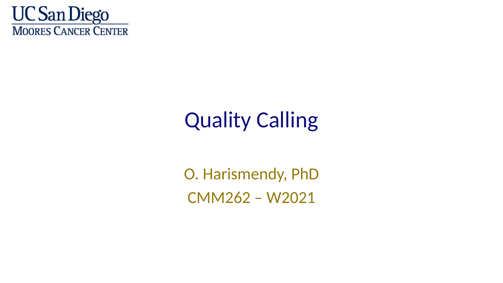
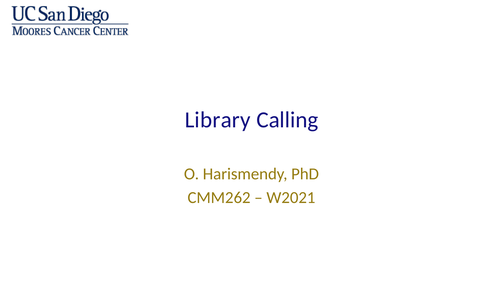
Quality: Quality -> Library
